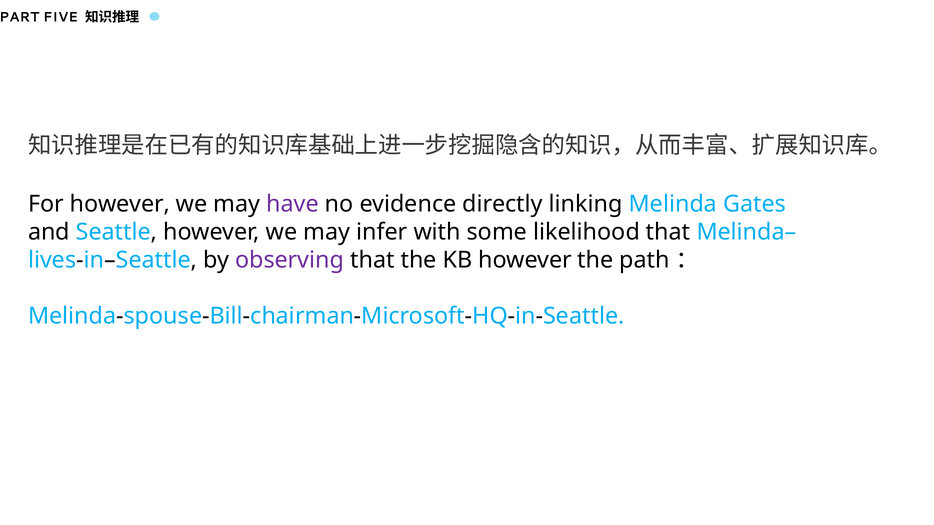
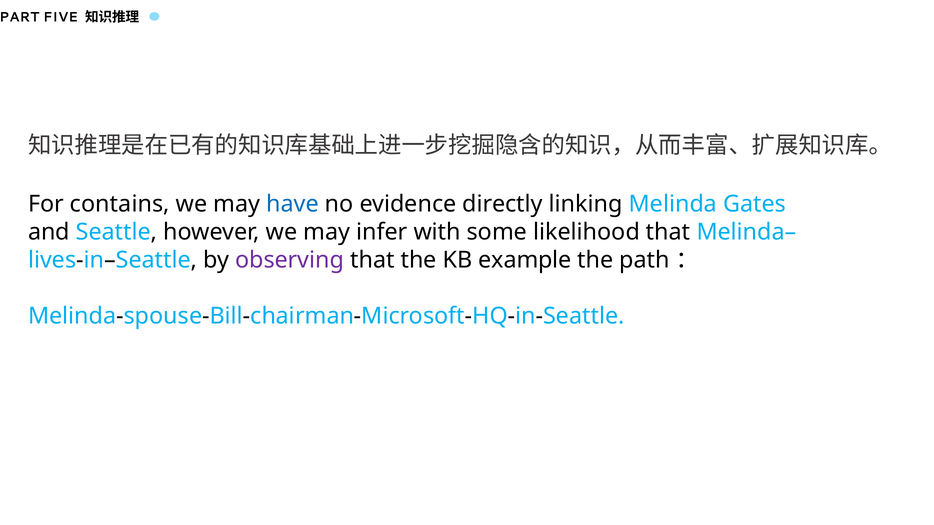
For however: however -> contains
have colour: purple -> blue
KB however: however -> example
